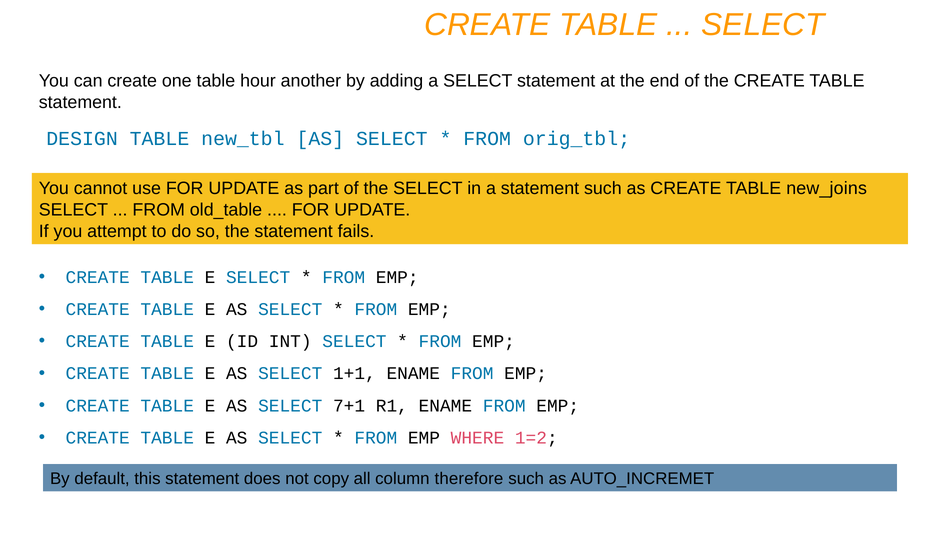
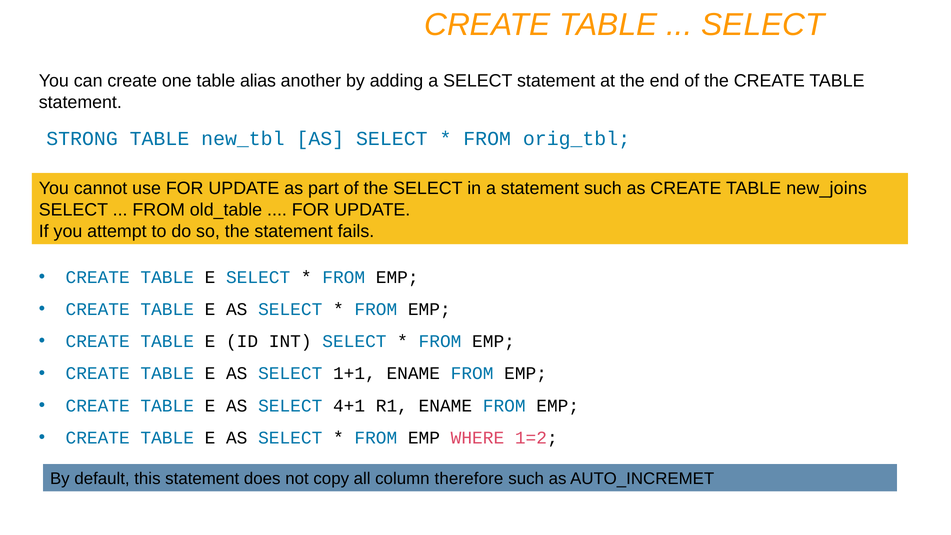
hour: hour -> alias
DESIGN: DESIGN -> STRONG
7+1: 7+1 -> 4+1
